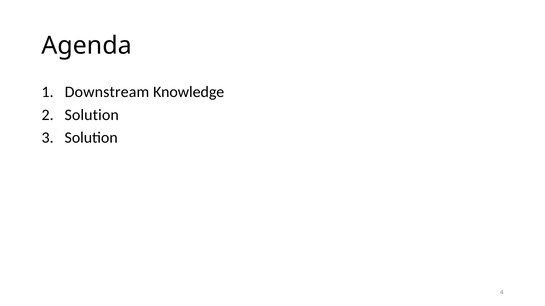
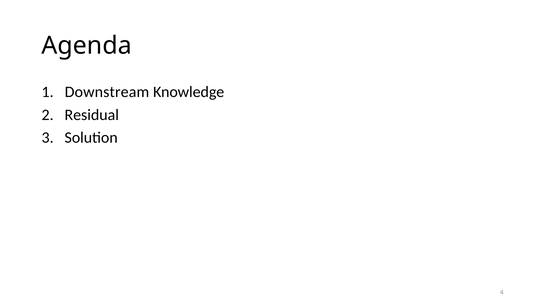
Solution at (92, 115): Solution -> Residual
